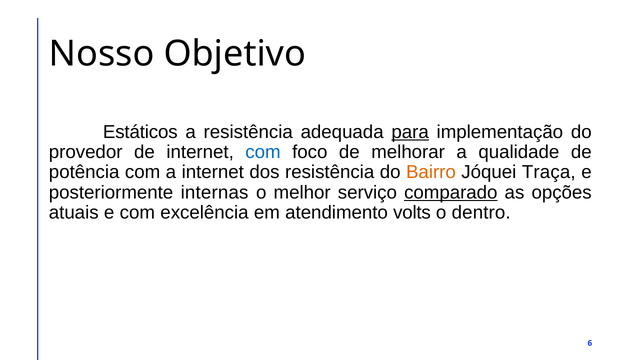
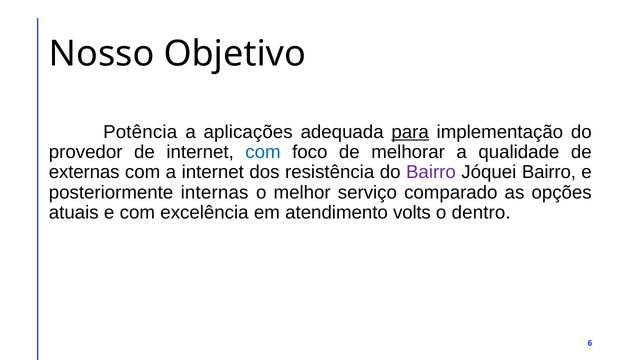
Estáticos: Estáticos -> Potência
a resistência: resistência -> aplicações
potência: potência -> externas
Bairro at (431, 173) colour: orange -> purple
Jóquei Traça: Traça -> Bairro
comparado underline: present -> none
